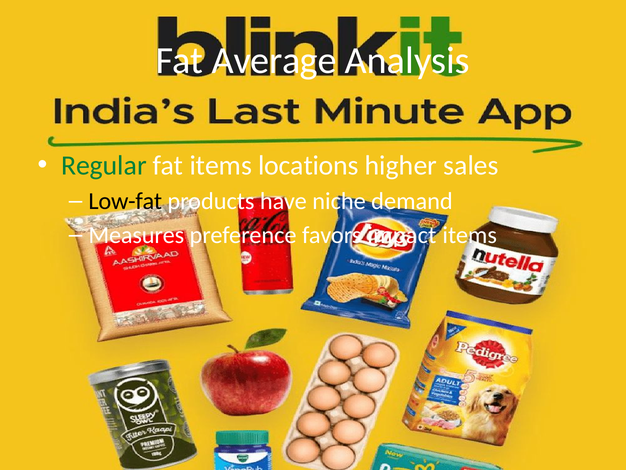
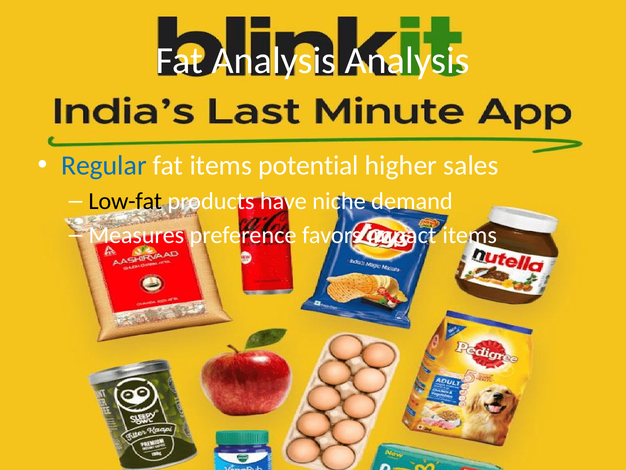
Fat Average: Average -> Analysis
Regular colour: green -> blue
locations: locations -> potential
